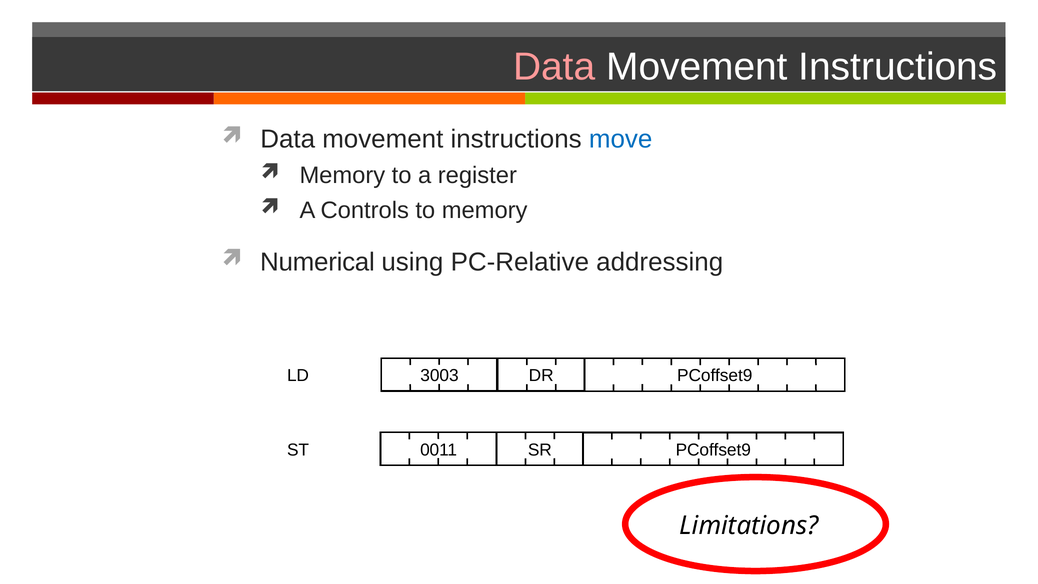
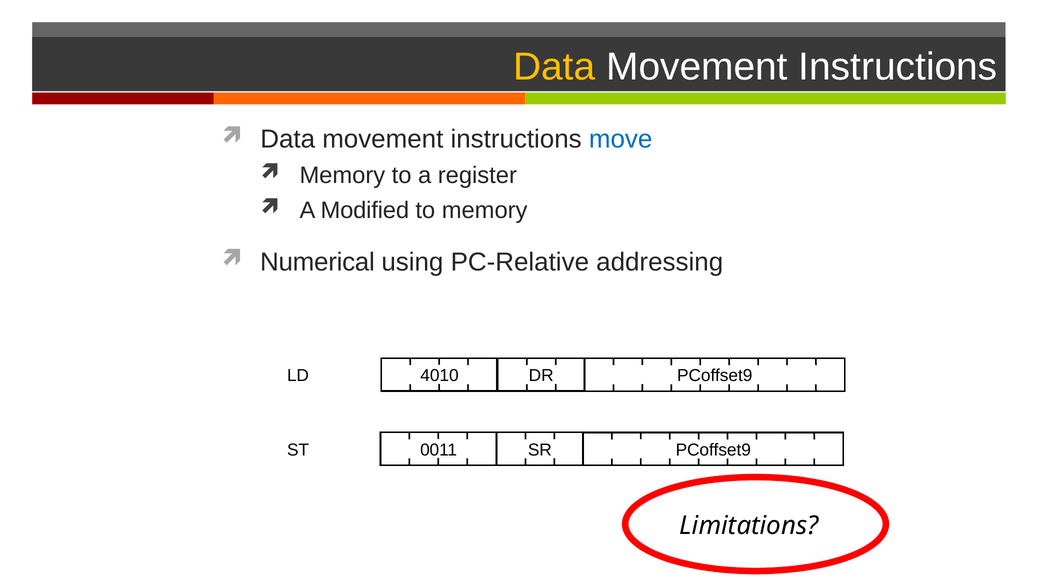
Data at (554, 67) colour: pink -> yellow
Controls: Controls -> Modified
3003: 3003 -> 4010
